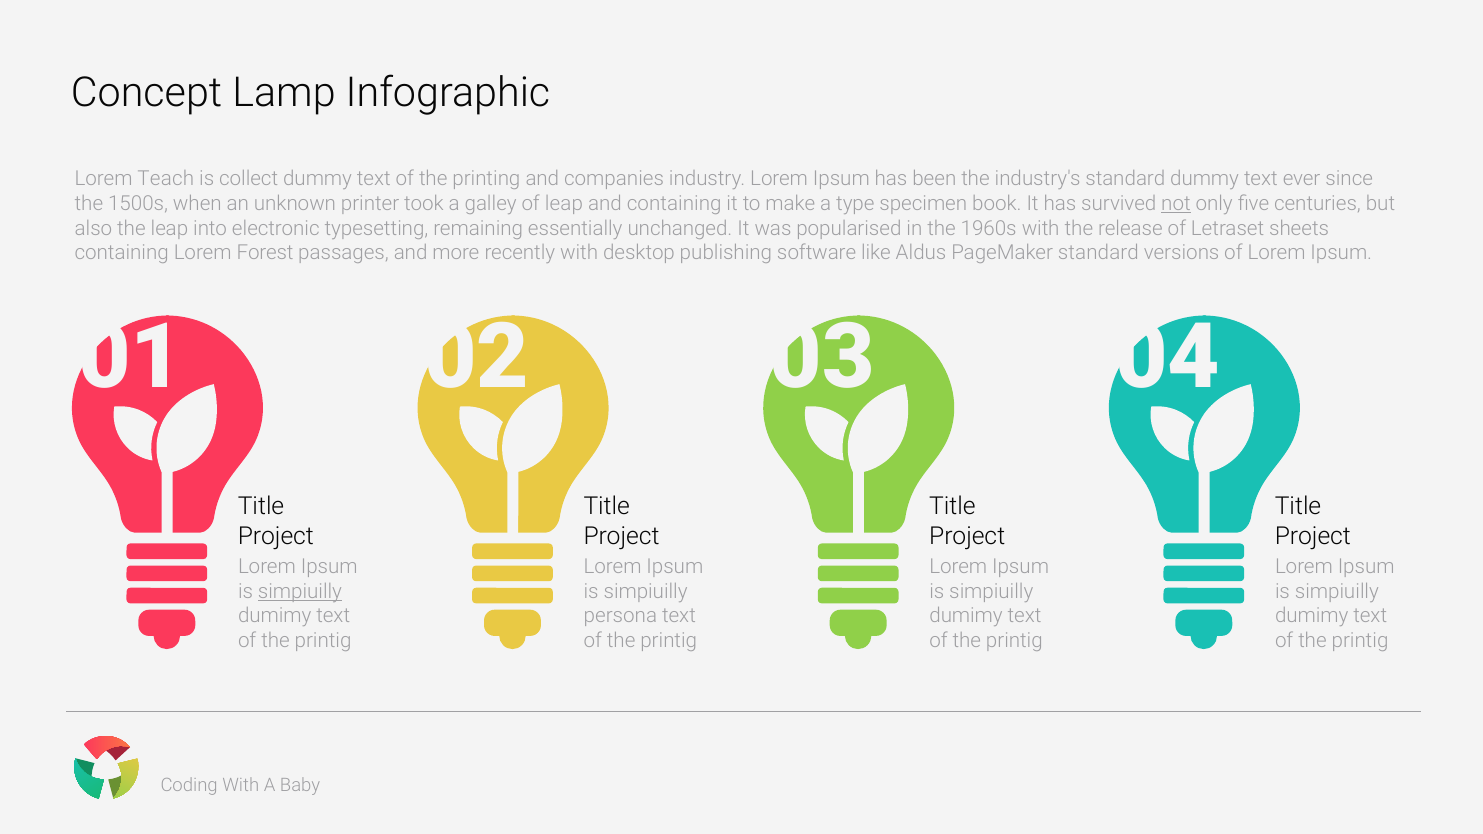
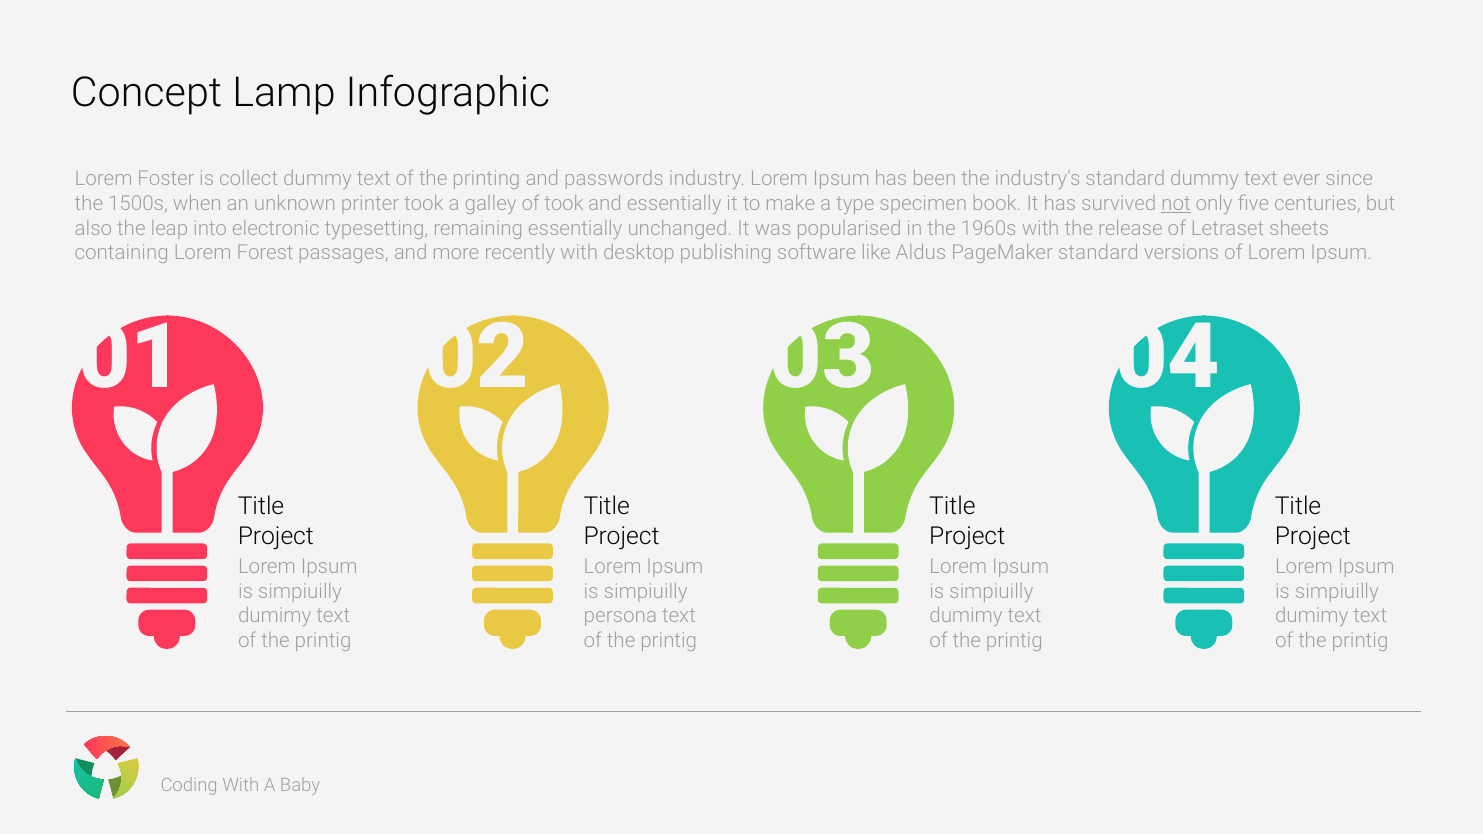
Teach: Teach -> Foster
companies: companies -> passwords
of leap: leap -> took
and containing: containing -> essentially
simpiuilly at (300, 591) underline: present -> none
